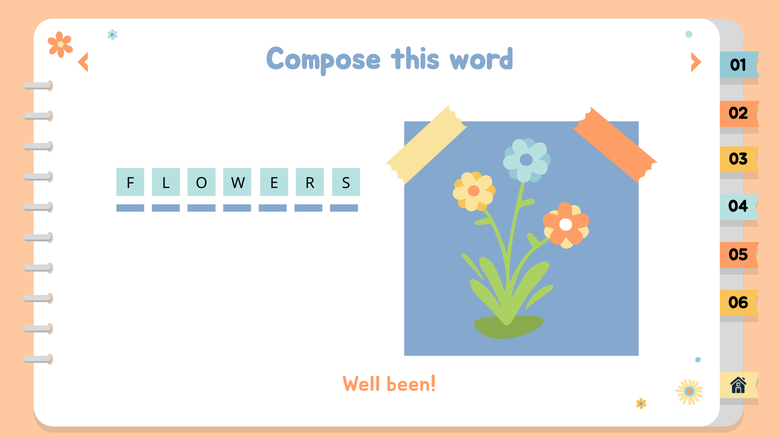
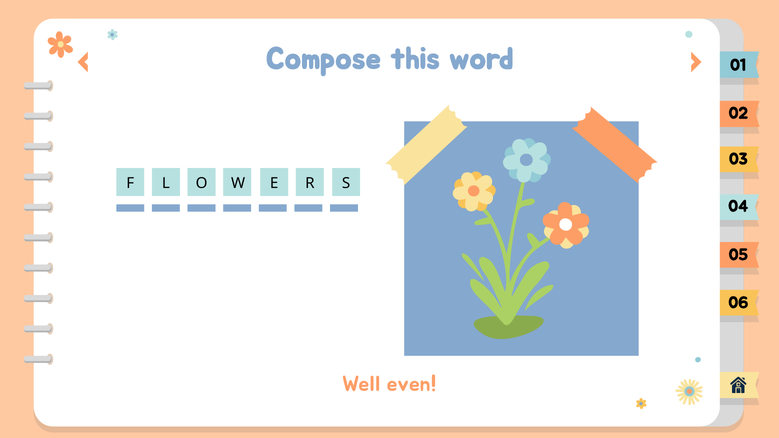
been: been -> even
